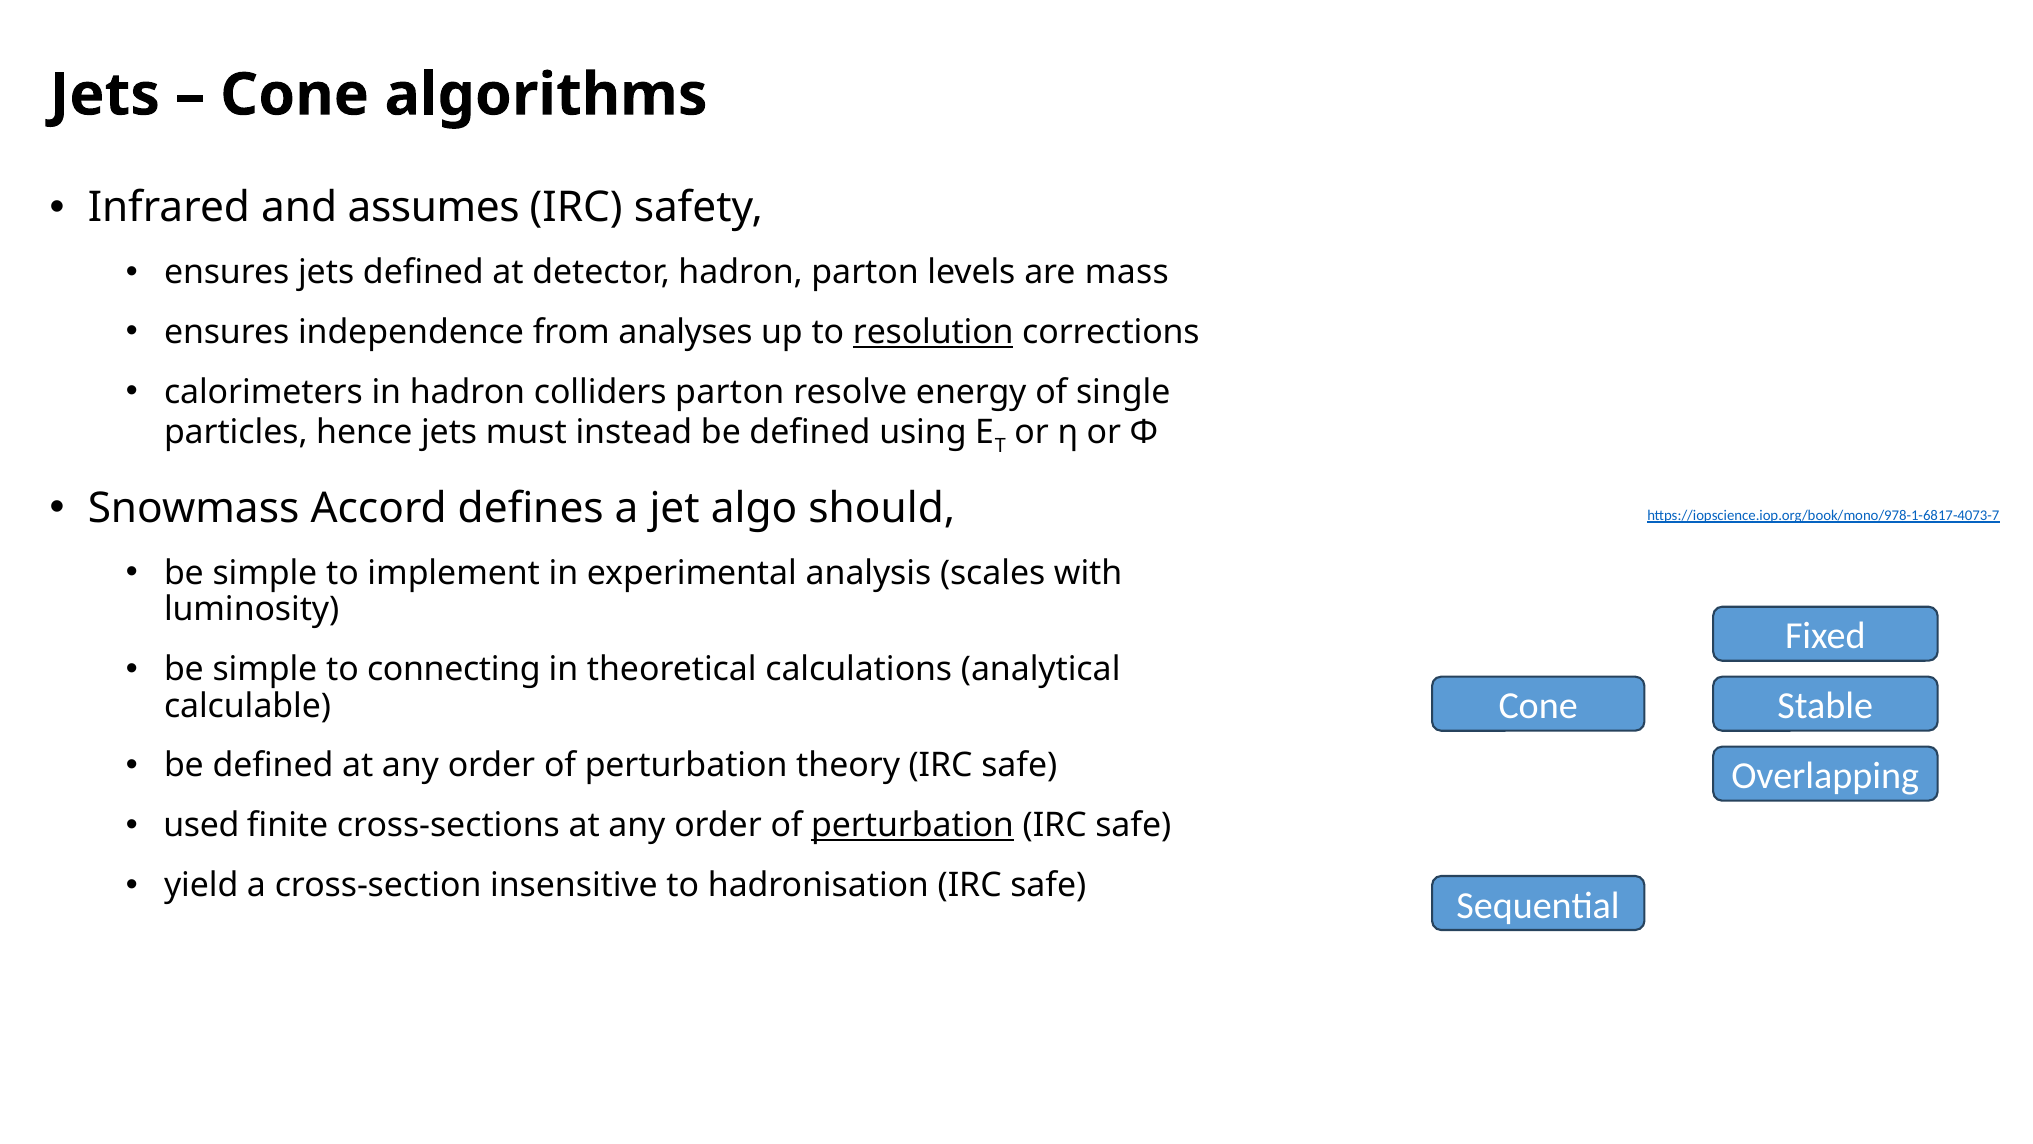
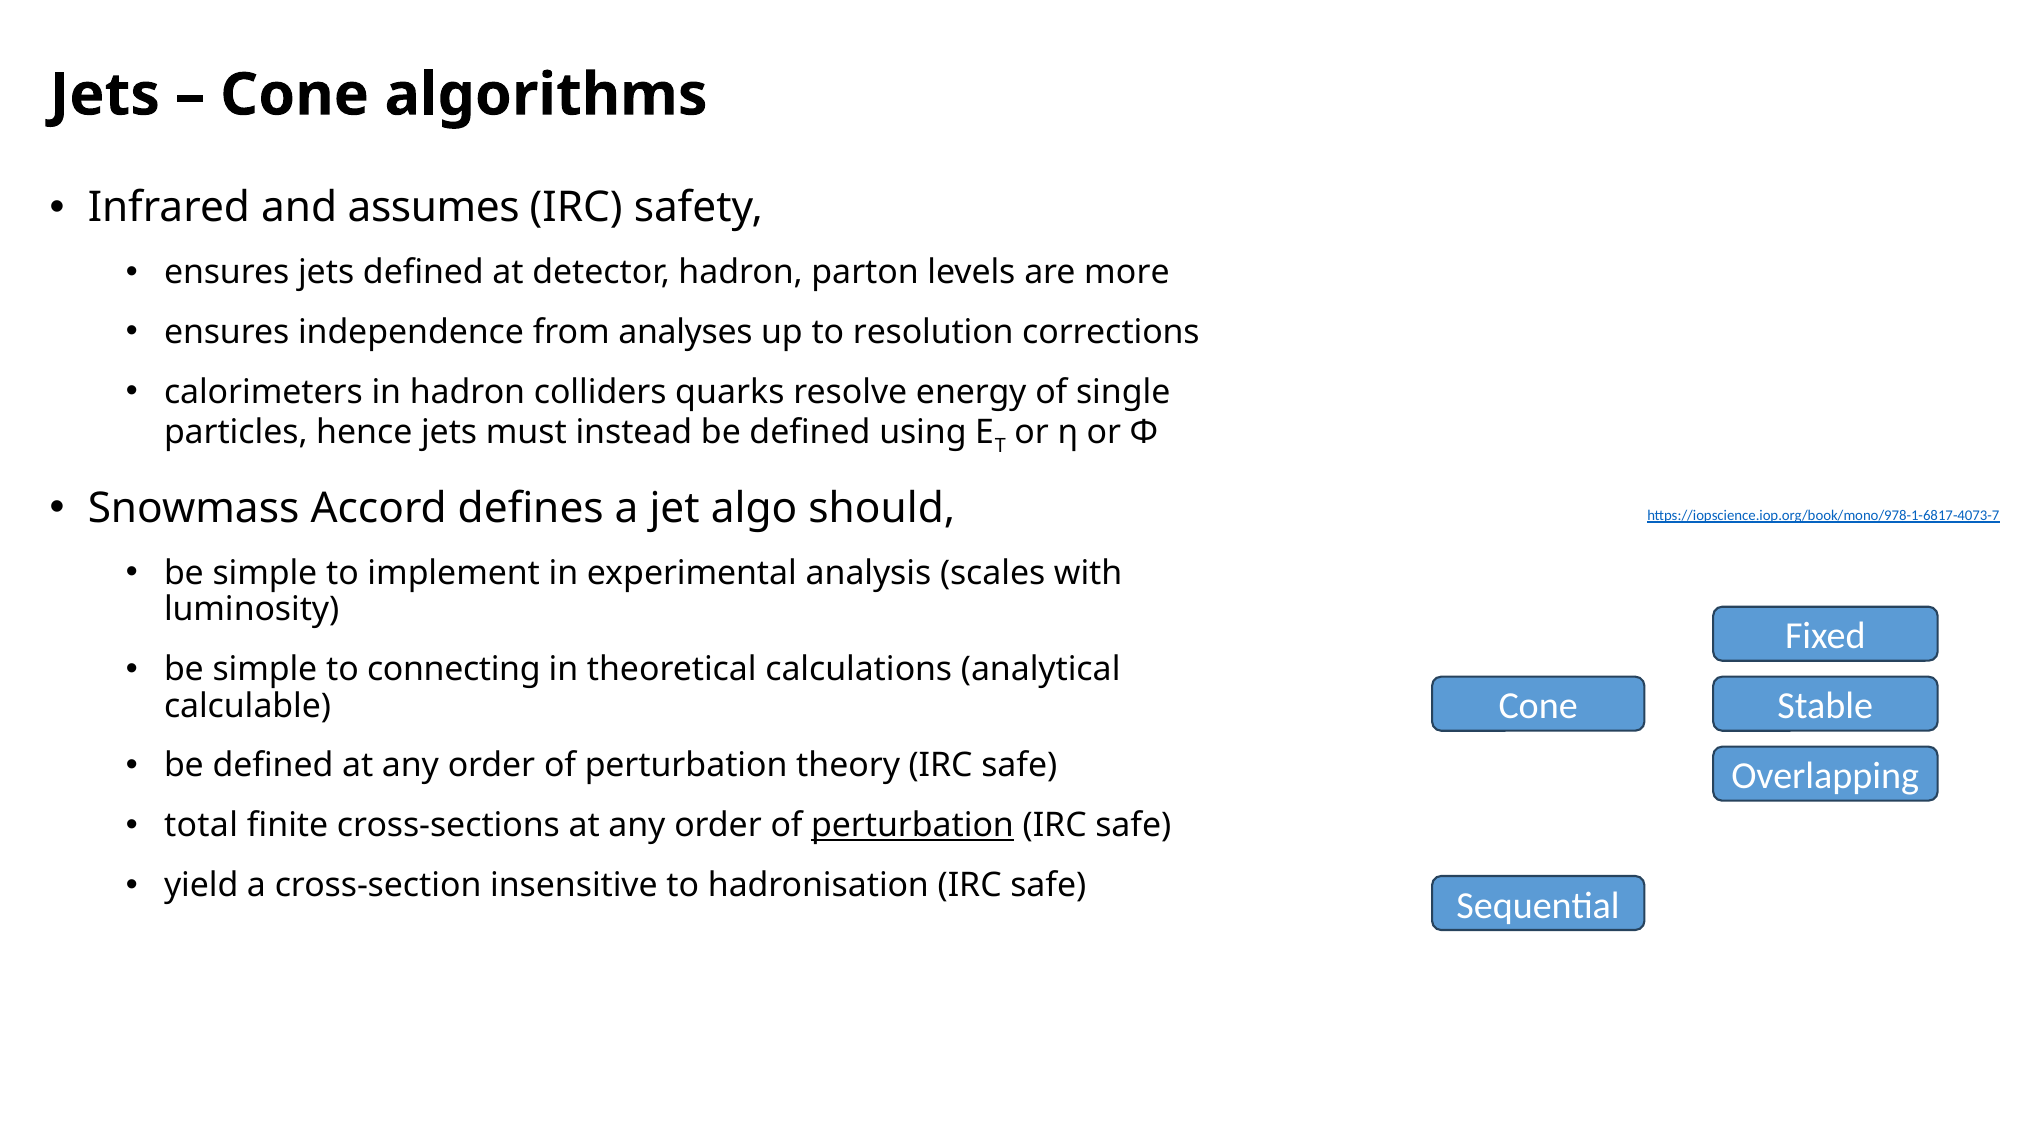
mass: mass -> more
resolution underline: present -> none
colliders parton: parton -> quarks
used: used -> total
